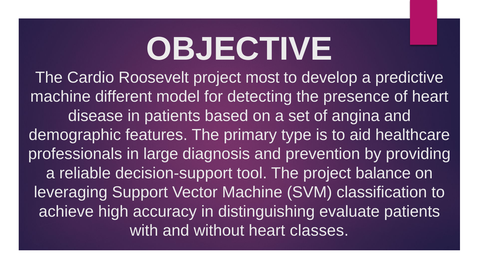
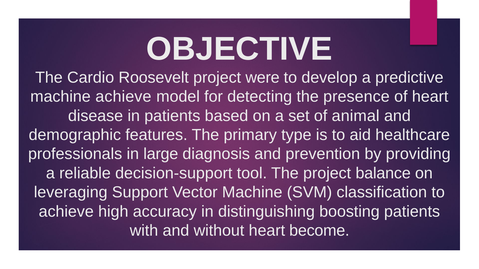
most: most -> were
machine different: different -> achieve
angina: angina -> animal
evaluate: evaluate -> boosting
classes: classes -> become
